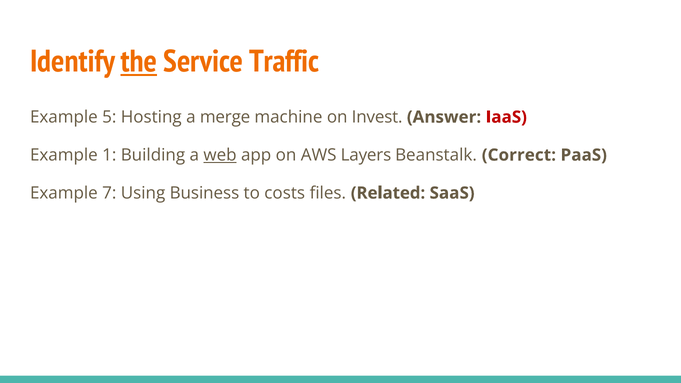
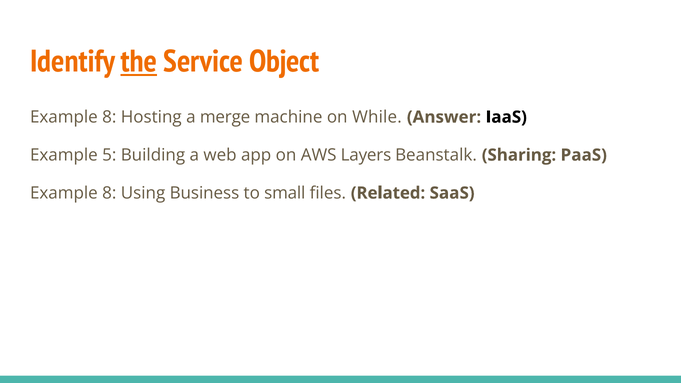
Traffic: Traffic -> Object
5 at (109, 117): 5 -> 8
Invest: Invest -> While
IaaS colour: red -> black
1: 1 -> 5
web underline: present -> none
Correct: Correct -> Sharing
7 at (109, 193): 7 -> 8
costs: costs -> small
